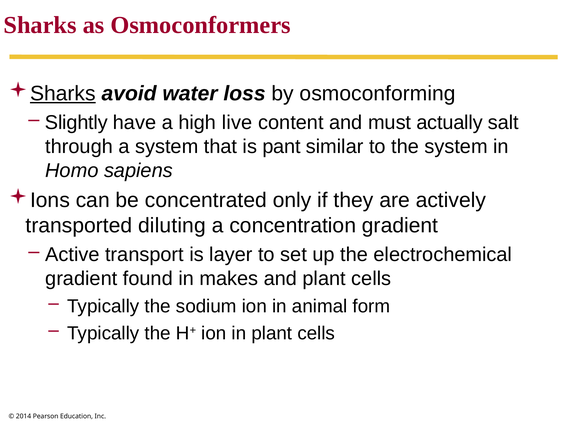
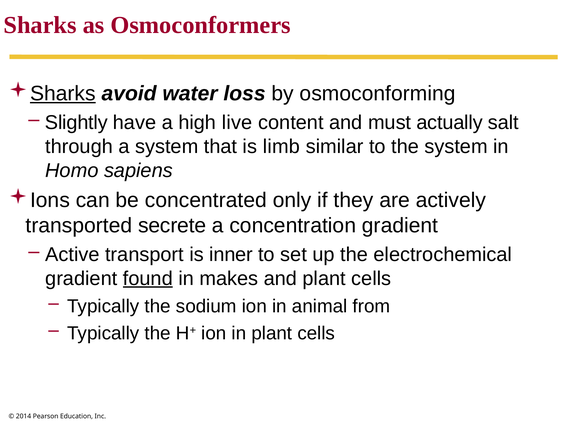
pant: pant -> limb
diluting: diluting -> secrete
layer: layer -> inner
found underline: none -> present
form: form -> from
